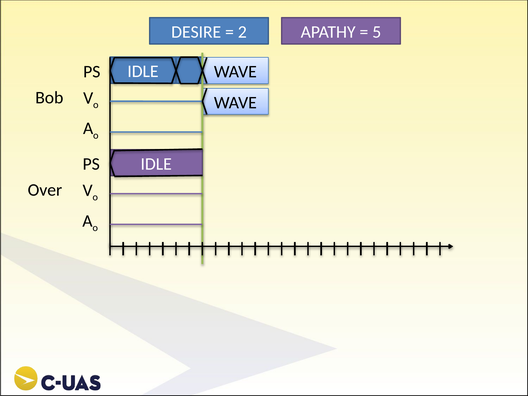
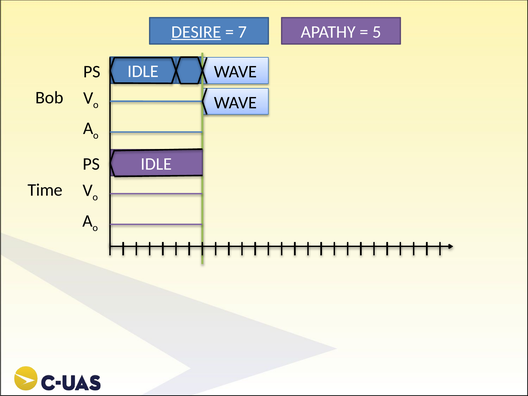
DESIRE underline: none -> present
2: 2 -> 7
Over: Over -> Time
